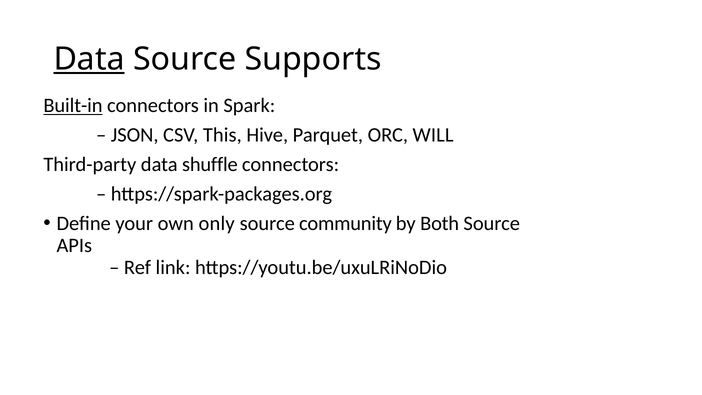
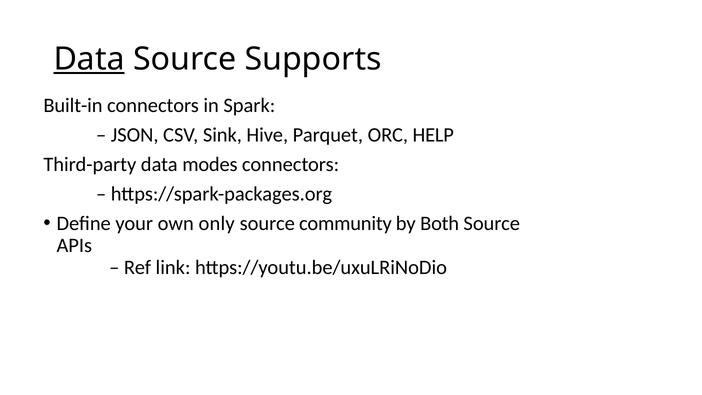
Built-in underline: present -> none
This: This -> Sink
WILL: WILL -> HELP
shuffle: shuffle -> modes
